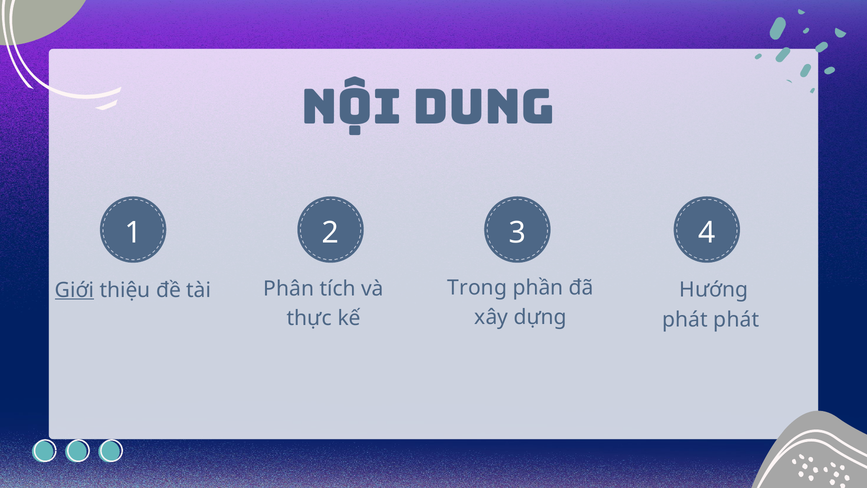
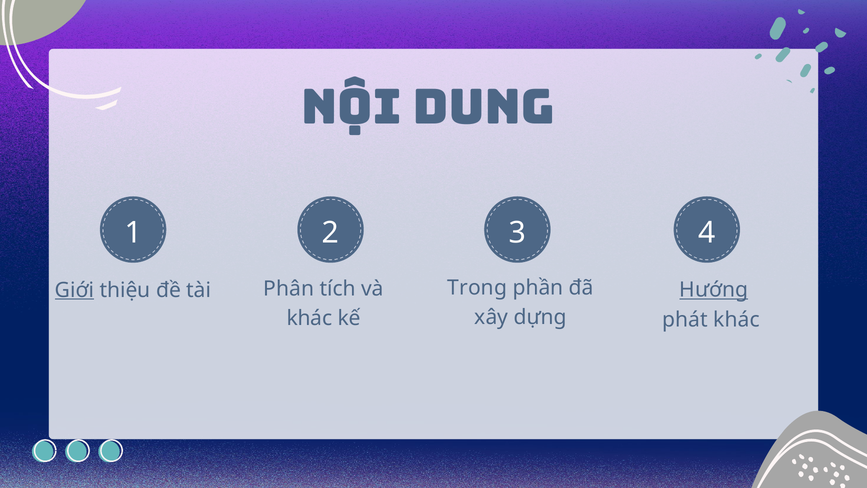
Hướng underline: none -> present
thực at (309, 318): thực -> khác
phát phát: phát -> khác
